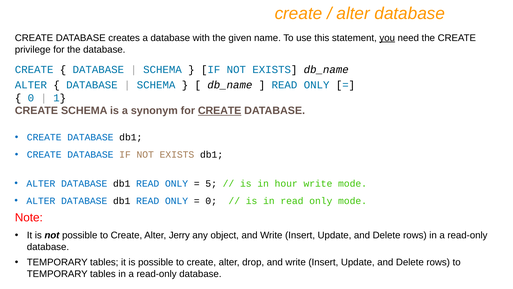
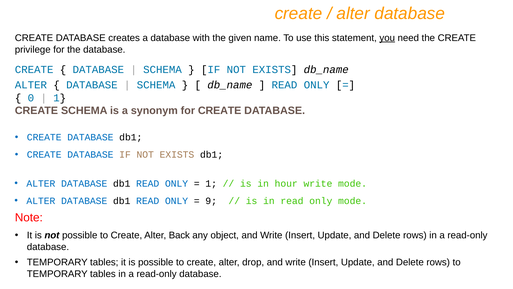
CREATE at (220, 111) underline: present -> none
5 at (211, 183): 5 -> 1
0 at (211, 201): 0 -> 9
Jerry: Jerry -> Back
